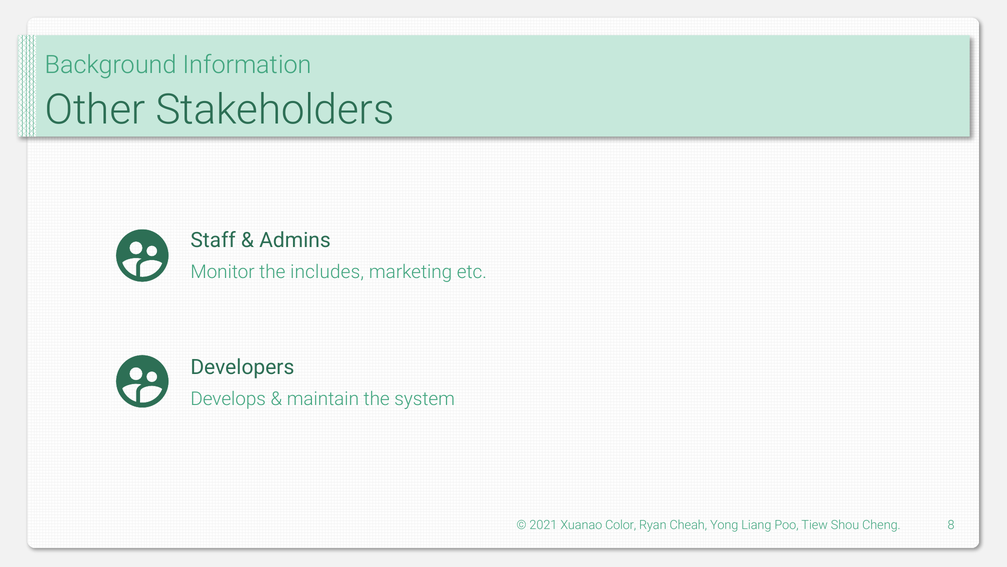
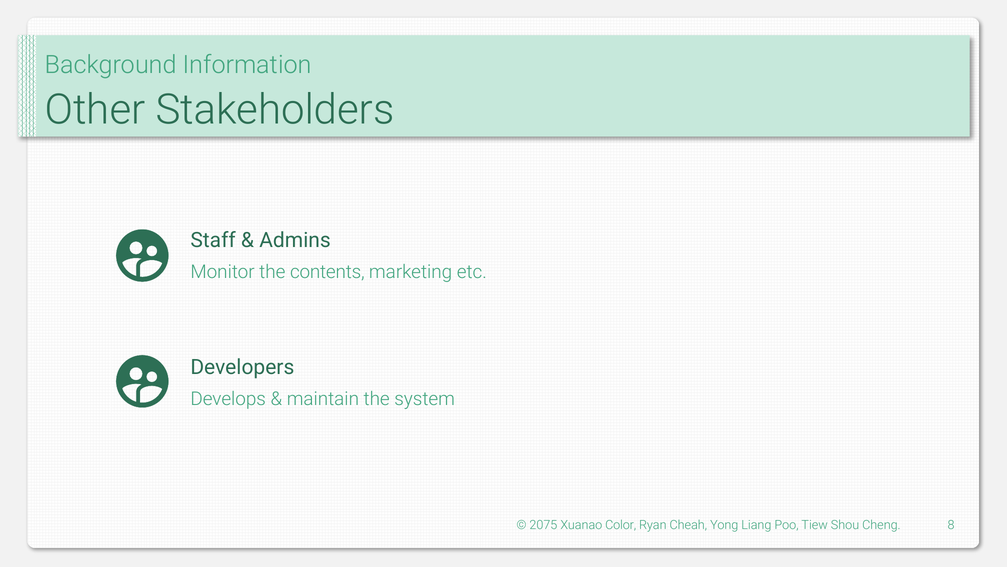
includes: includes -> contents
2021: 2021 -> 2075
